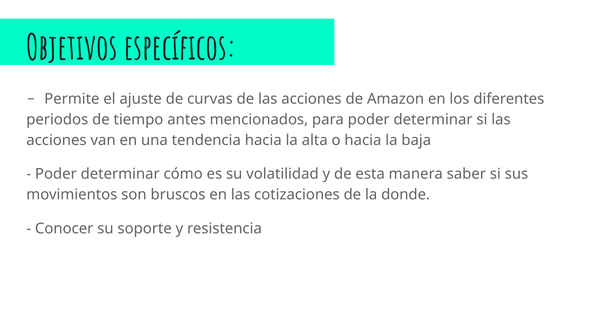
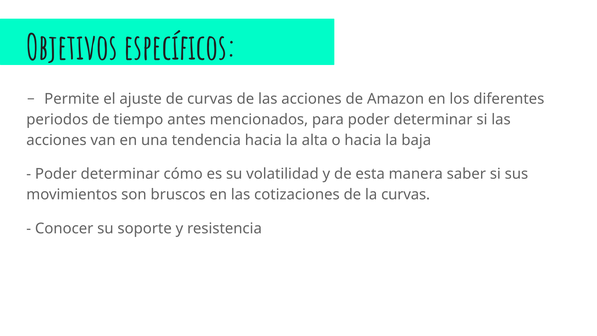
la donde: donde -> curvas
